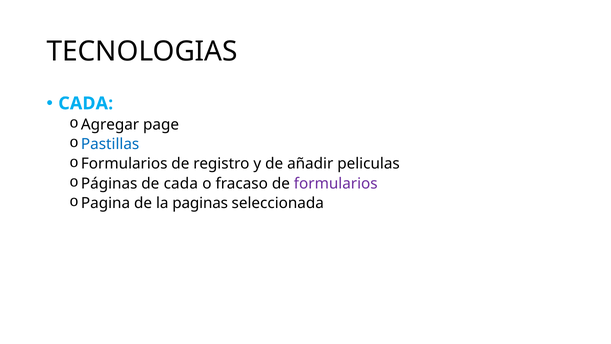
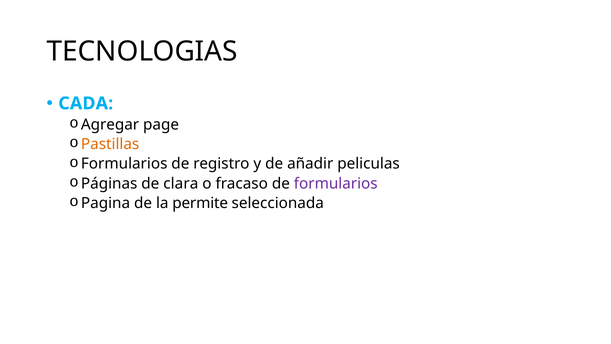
Pastillas colour: blue -> orange
de cada: cada -> clara
paginas: paginas -> permite
